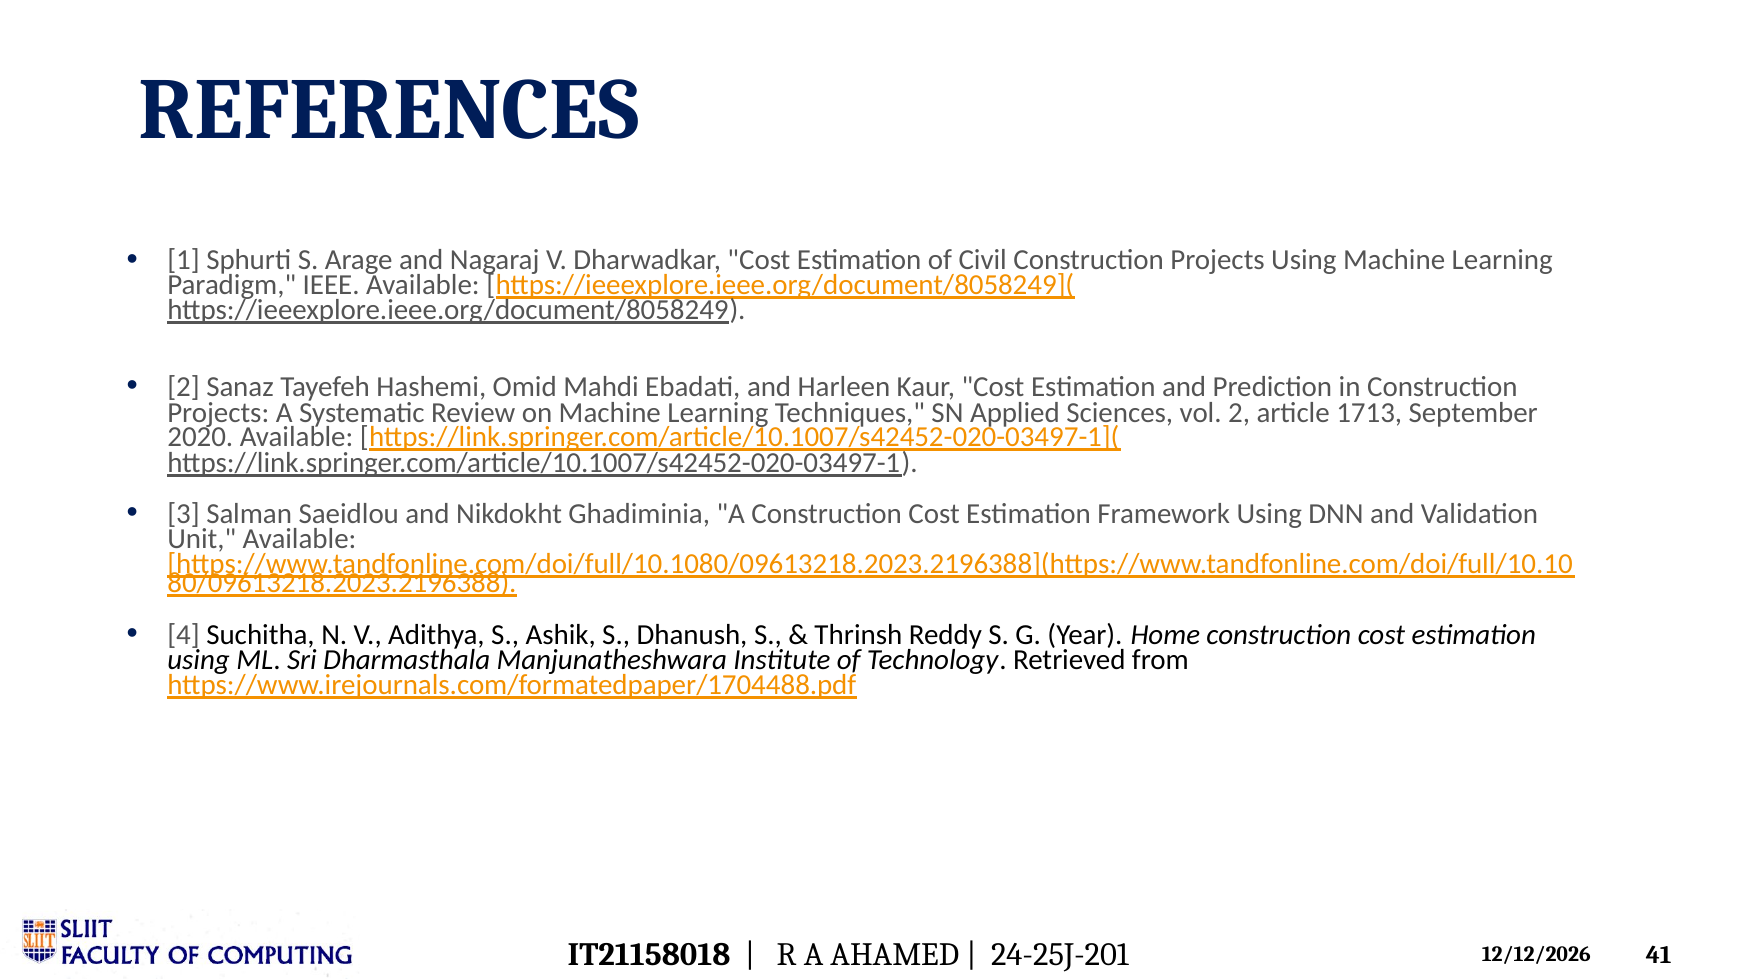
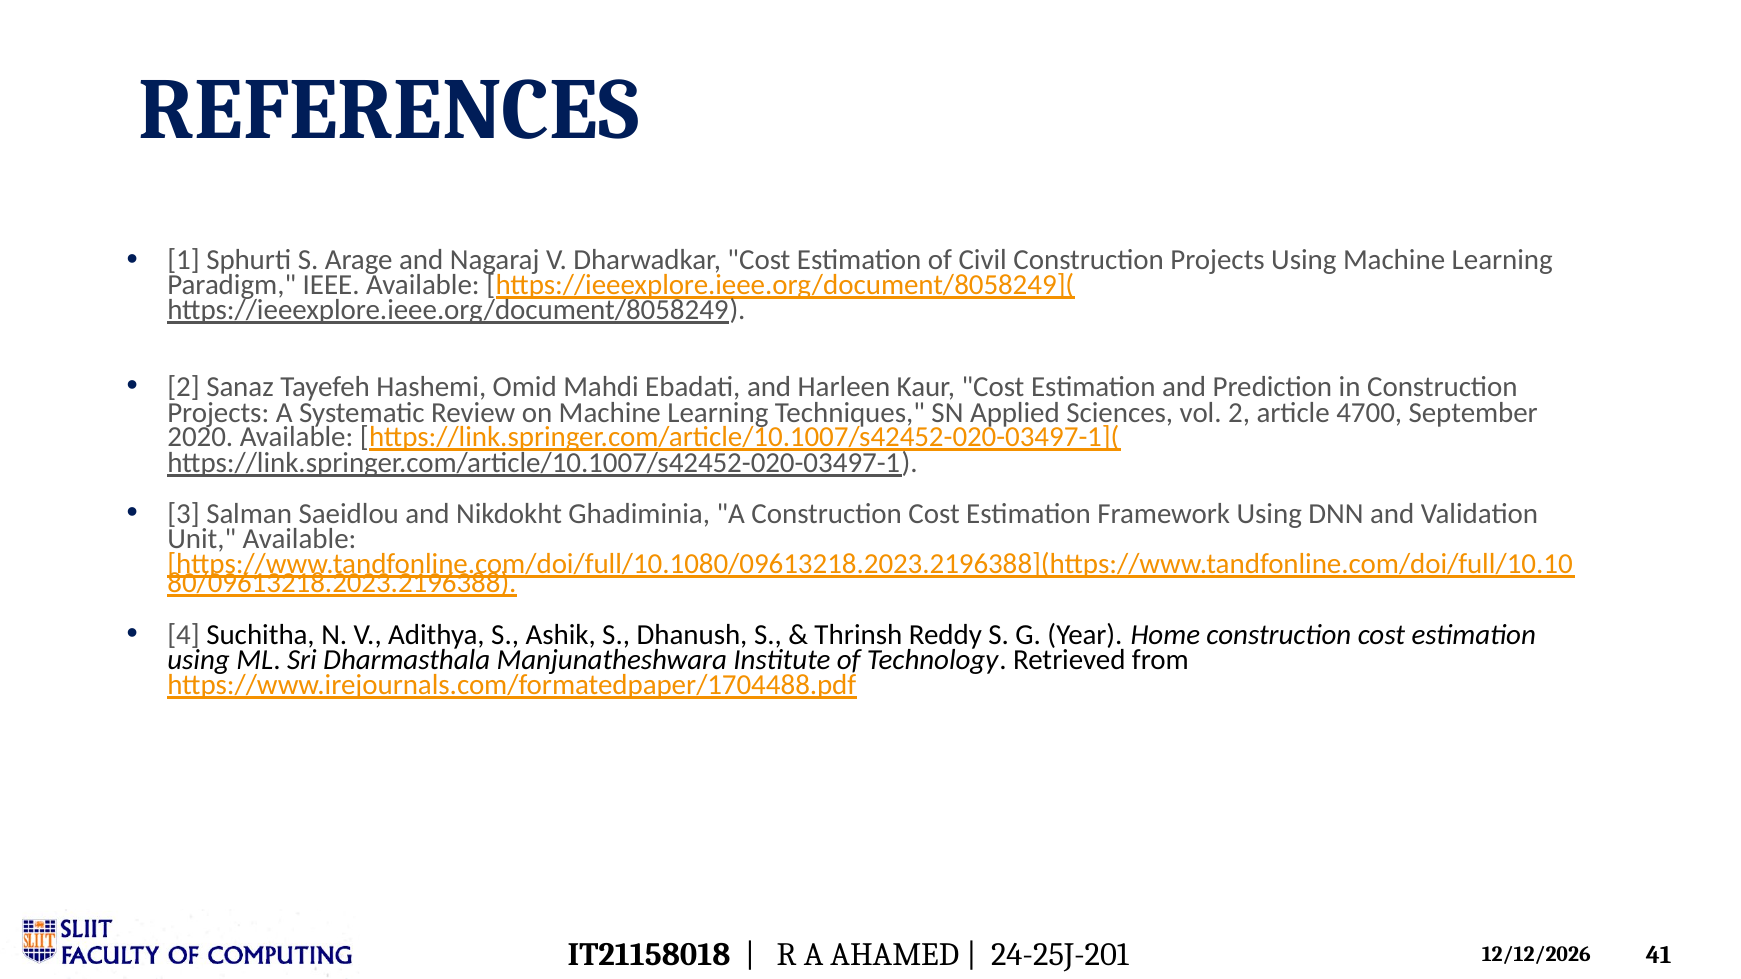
1713: 1713 -> 4700
